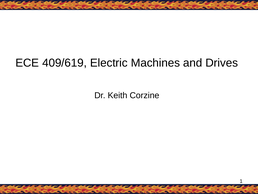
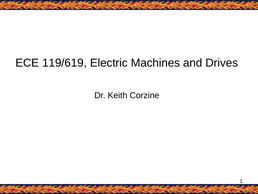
409/619: 409/619 -> 119/619
